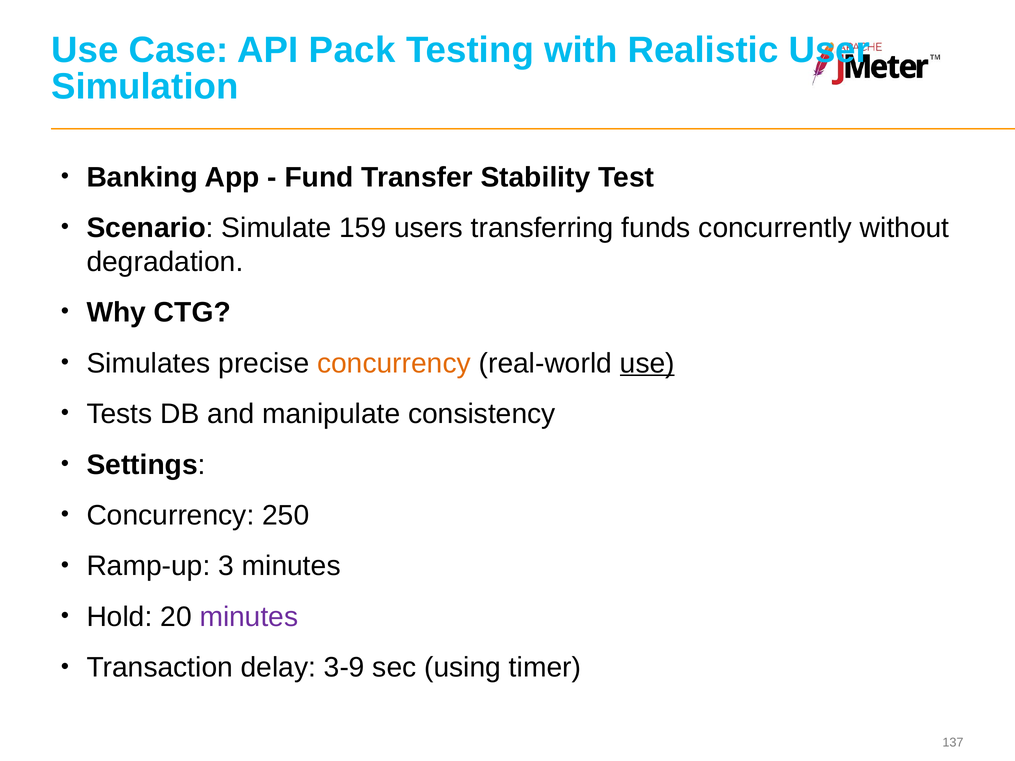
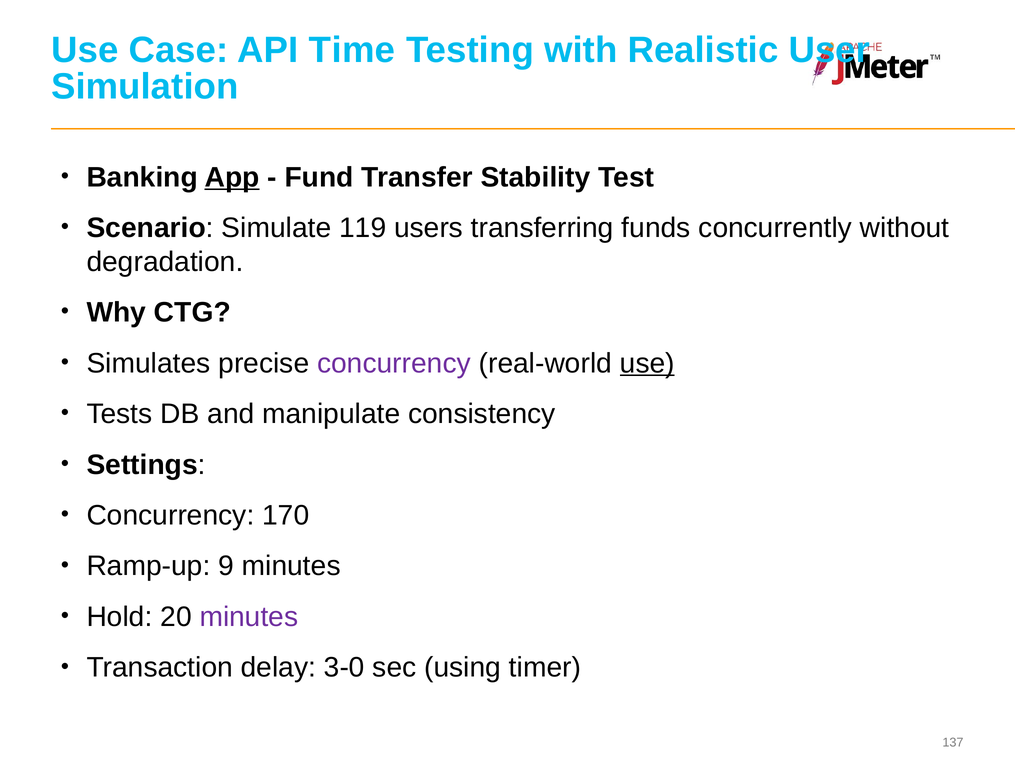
Pack: Pack -> Time
App underline: none -> present
159: 159 -> 119
concurrency at (394, 363) colour: orange -> purple
250: 250 -> 170
3: 3 -> 9
3-9: 3-9 -> 3-0
